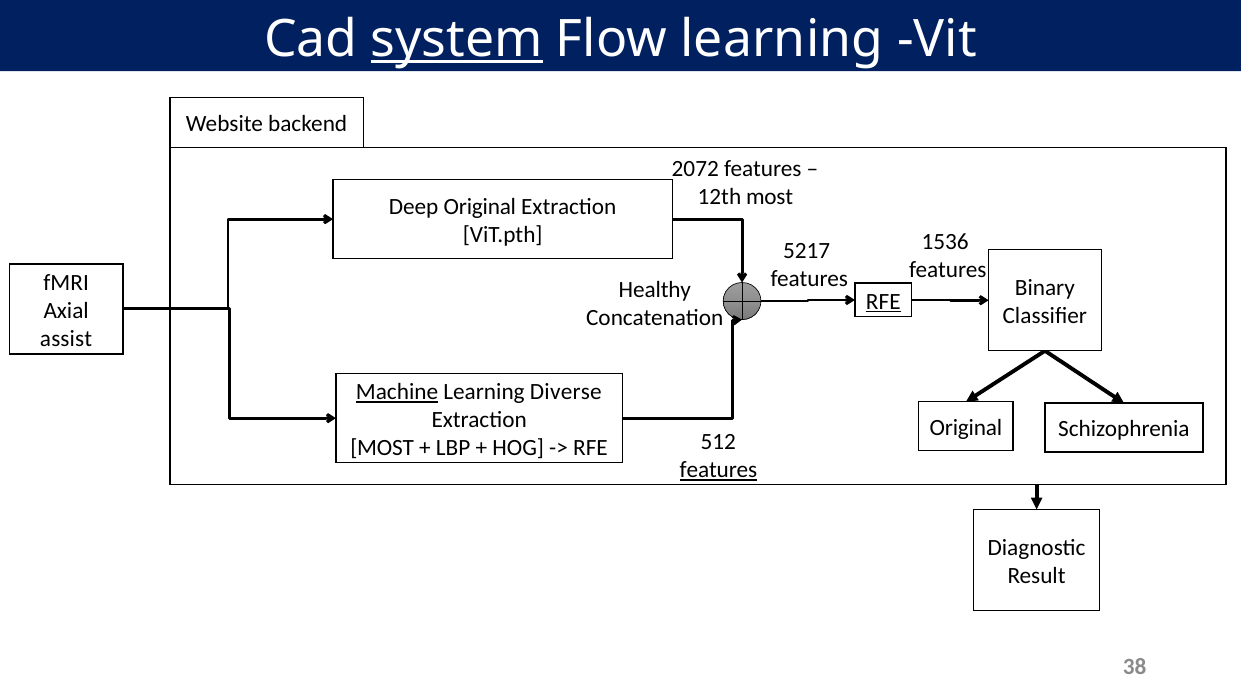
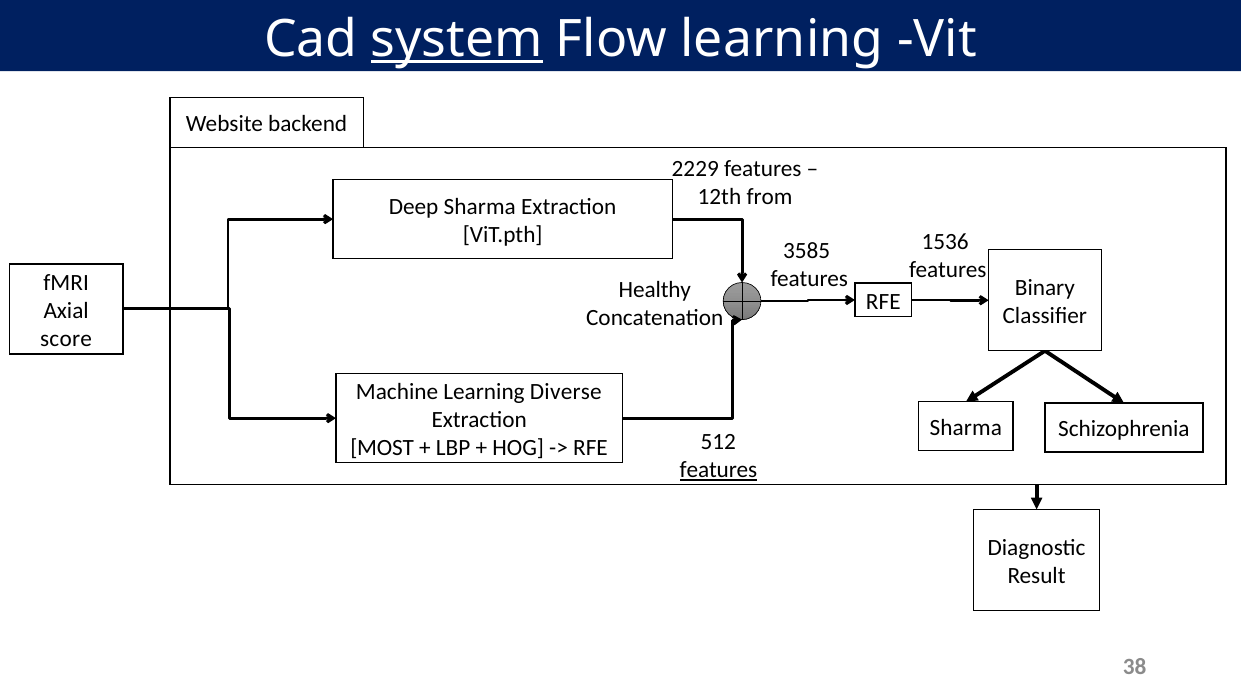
2072: 2072 -> 2229
12th most: most -> from
Deep Original: Original -> Sharma
5217: 5217 -> 3585
RFE at (883, 302) underline: present -> none
assist: assist -> score
Machine underline: present -> none
Original at (966, 428): Original -> Sharma
